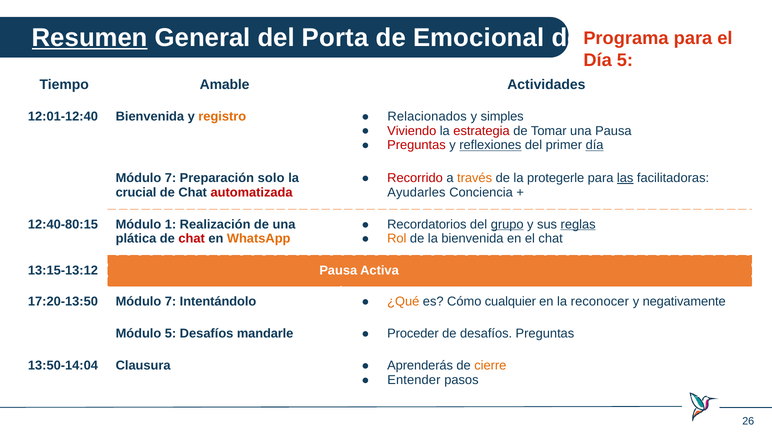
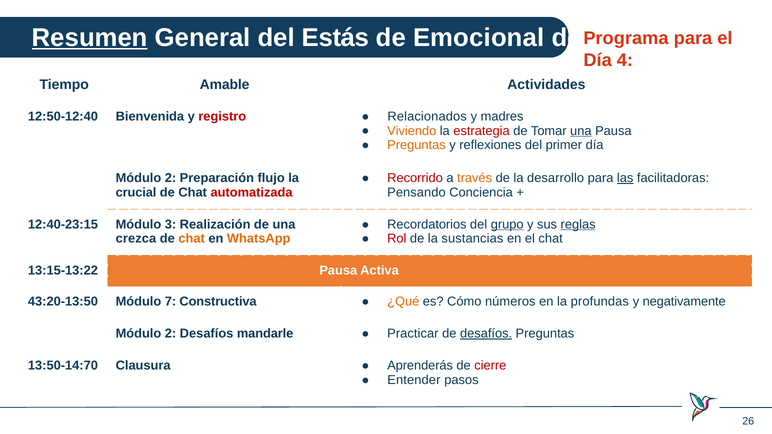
Porta: Porta -> Estás
Día 5: 5 -> 4
12:01-12:40: 12:01-12:40 -> 12:50-12:40
registro colour: orange -> red
simples: simples -> madres
Viviendo colour: red -> orange
una at (581, 131) underline: none -> present
Preguntas at (416, 145) colour: red -> orange
reflexiones underline: present -> none
día at (595, 145) underline: present -> none
protegerle: protegerle -> desarrollo
7 at (171, 178): 7 -> 2
solo: solo -> flujo
Ayudarles: Ayudarles -> Pensando
12:40-80:15: 12:40-80:15 -> 12:40-23:15
1: 1 -> 3
Rol colour: orange -> red
la bienvenida: bienvenida -> sustancias
plática: plática -> crezca
chat at (192, 239) colour: red -> orange
13:15-13:12: 13:15-13:12 -> 13:15-13:22
17:20-13:50: 17:20-13:50 -> 43:20-13:50
Intentándolo: Intentándolo -> Constructiva
cualquier: cualquier -> números
reconocer: reconocer -> profundas
5 at (171, 334): 5 -> 2
Proceder: Proceder -> Practicar
desafíos at (486, 334) underline: none -> present
13:50-14:04: 13:50-14:04 -> 13:50-14:70
cierre colour: orange -> red
